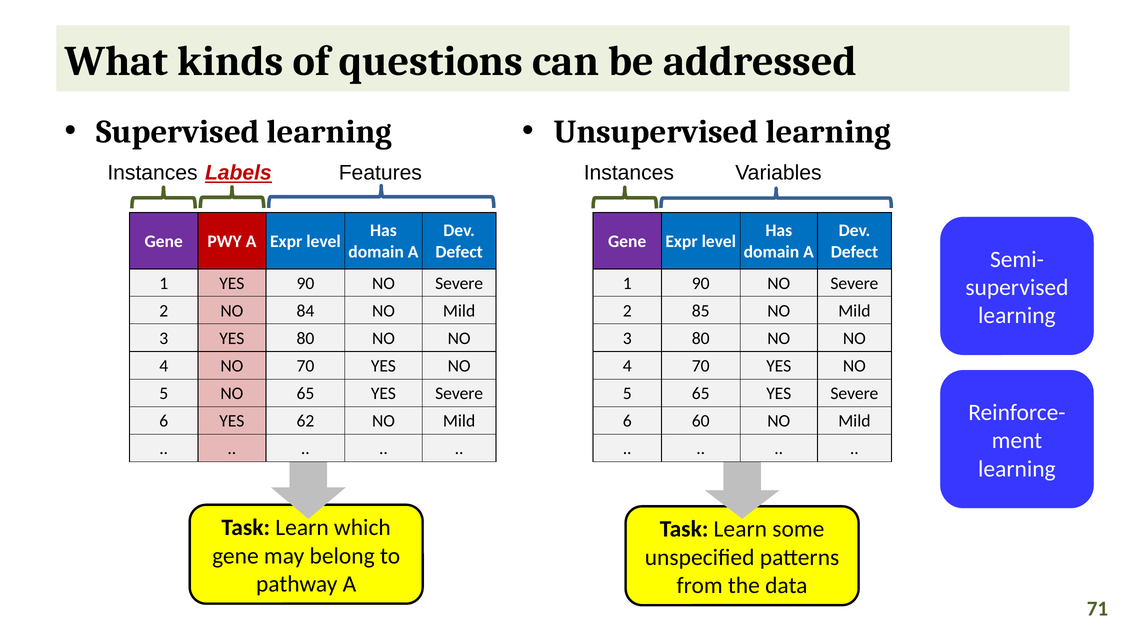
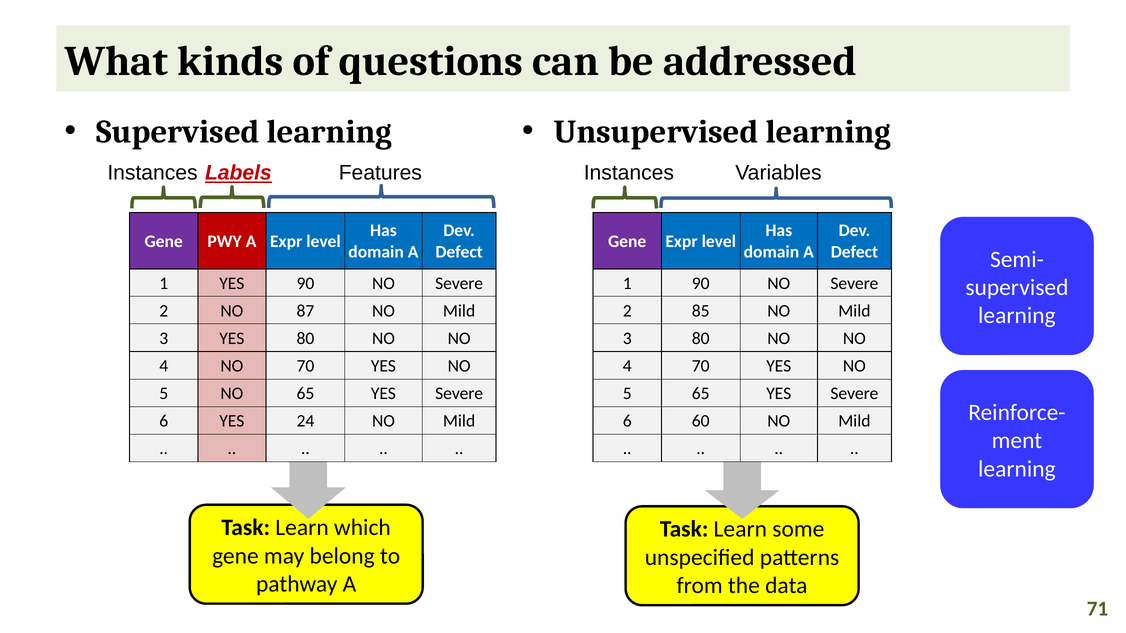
84: 84 -> 87
62: 62 -> 24
